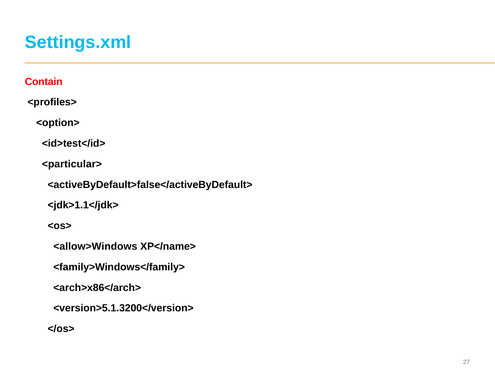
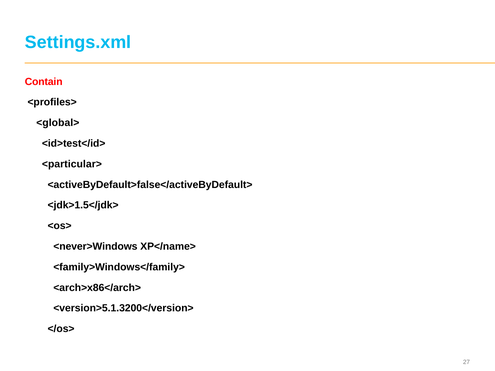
<option>: <option> -> <global>
<jdk>1.1</jdk>: <jdk>1.1</jdk> -> <jdk>1.5</jdk>
<allow>Windows: <allow>Windows -> <never>Windows
